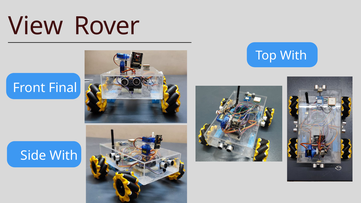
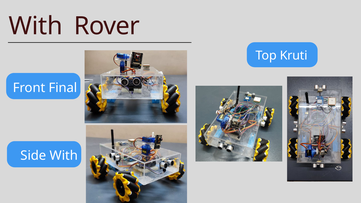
View at (36, 26): View -> With
Top With: With -> Kruti
